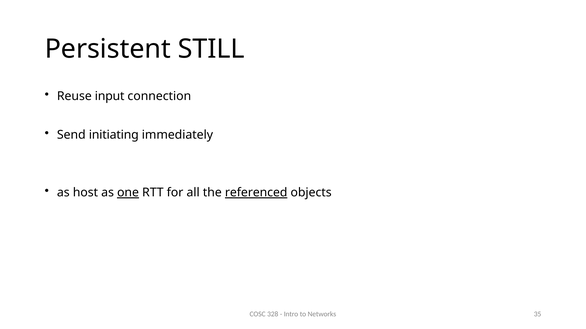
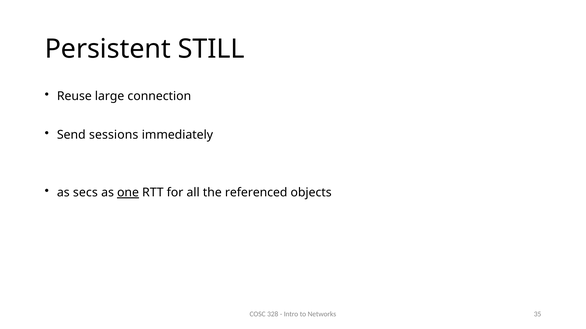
input: input -> large
initiating: initiating -> sessions
host: host -> secs
referenced underline: present -> none
